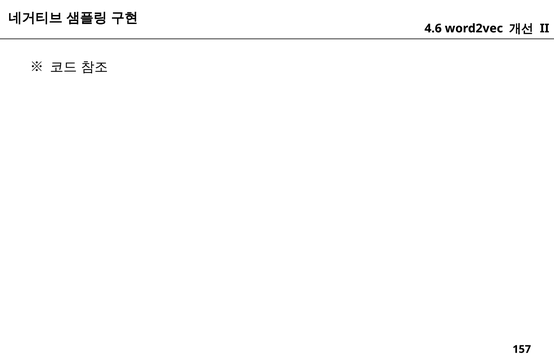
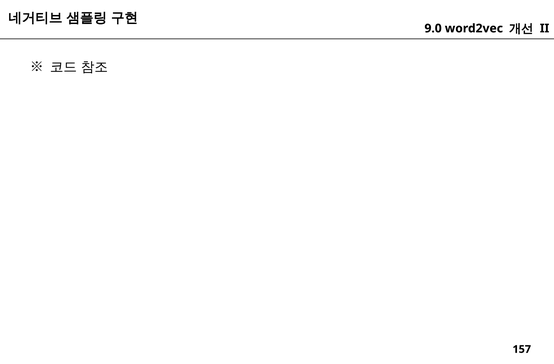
4.6: 4.6 -> 9.0
